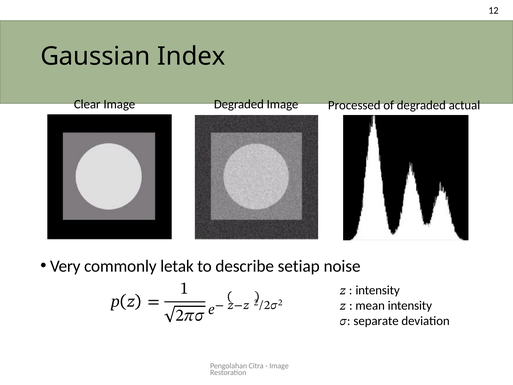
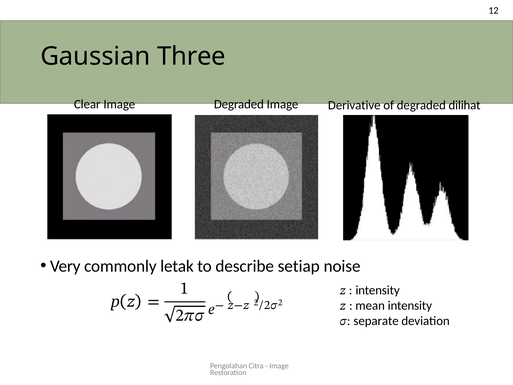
Index: Index -> Three
Processed: Processed -> Derivative
actual: actual -> dilihat
